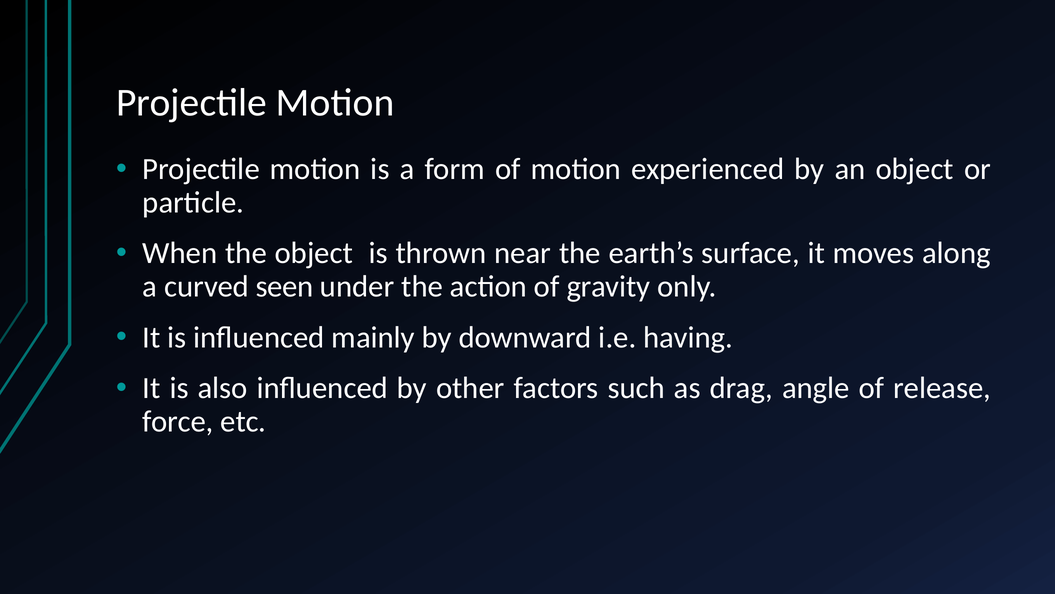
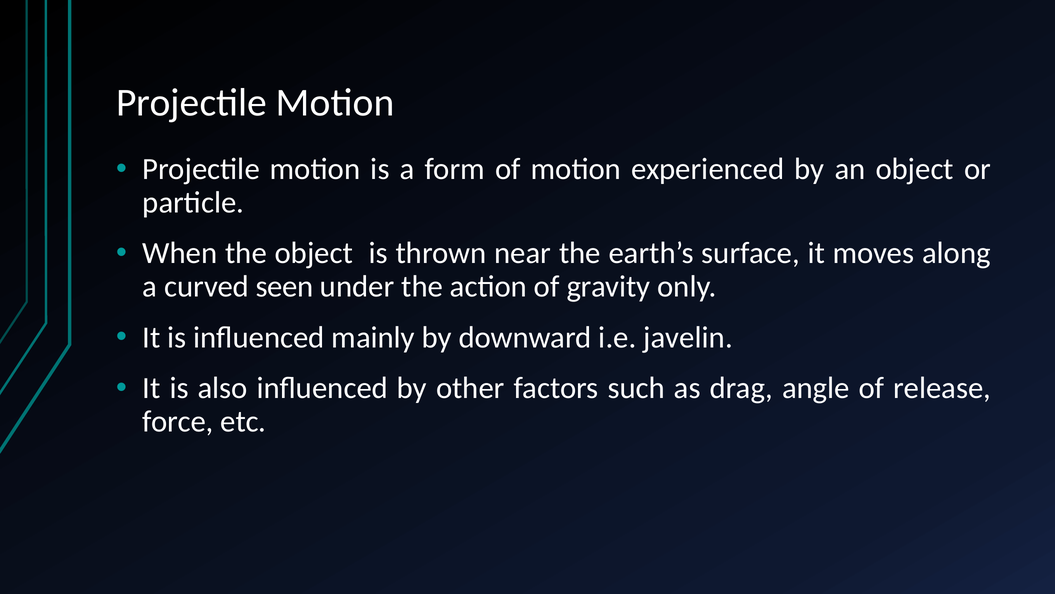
having: having -> javelin
